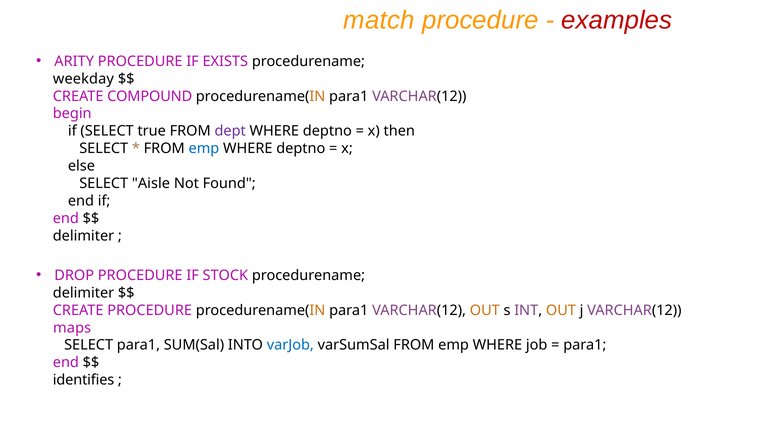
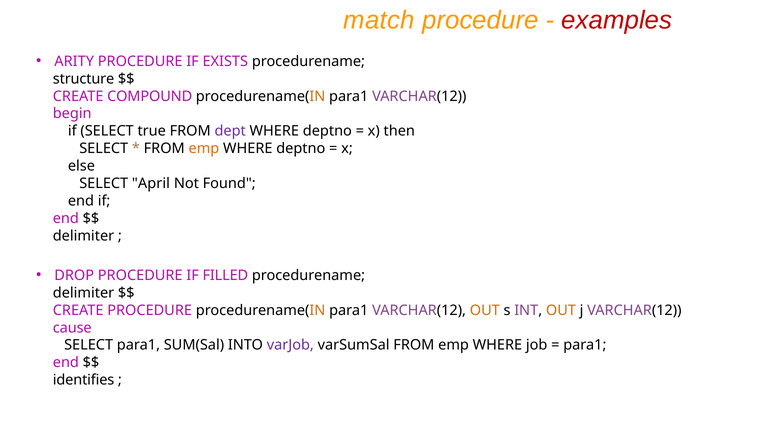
weekday: weekday -> structure
emp at (204, 149) colour: blue -> orange
Aisle: Aisle -> April
STOCK: STOCK -> FILLED
maps: maps -> cause
varJob colour: blue -> purple
